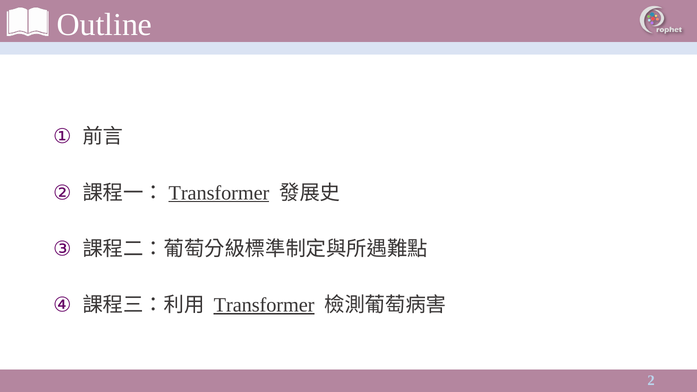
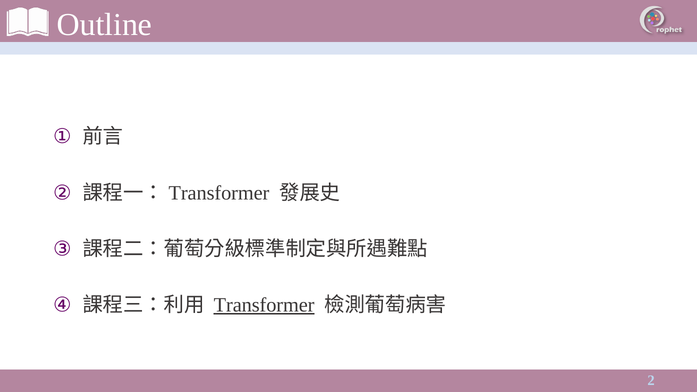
Transformer at (219, 193) underline: present -> none
